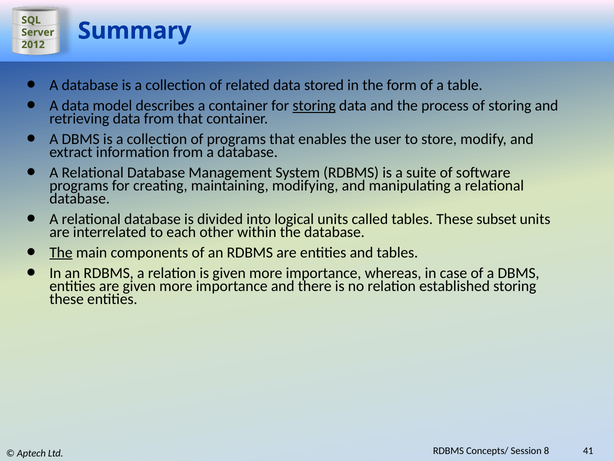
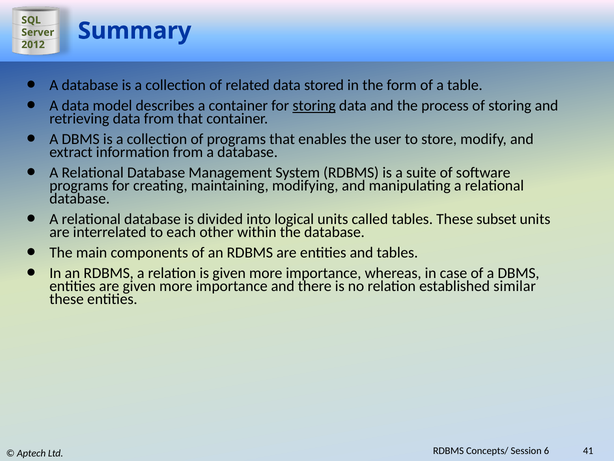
The at (61, 252) underline: present -> none
established storing: storing -> similar
8: 8 -> 6
